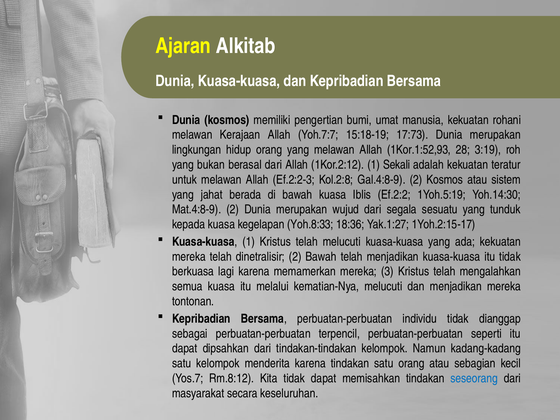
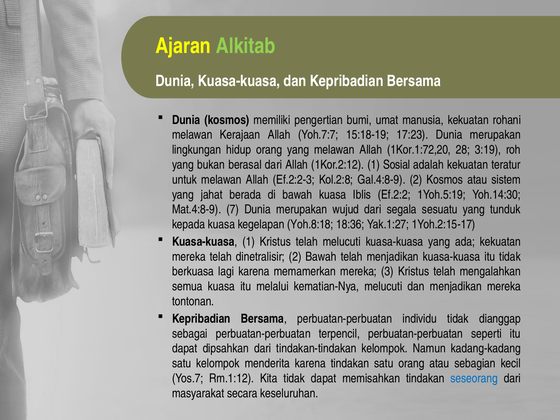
Alkitab colour: white -> light green
17:73: 17:73 -> 17:23
1Kor.1:52,93: 1Kor.1:52,93 -> 1Kor.1:72,20
Sekali: Sekali -> Sosial
Mat.4:8-9 2: 2 -> 7
Yoh.8:33: Yoh.8:33 -> Yoh.8:18
Rm.8:12: Rm.8:12 -> Rm.1:12
